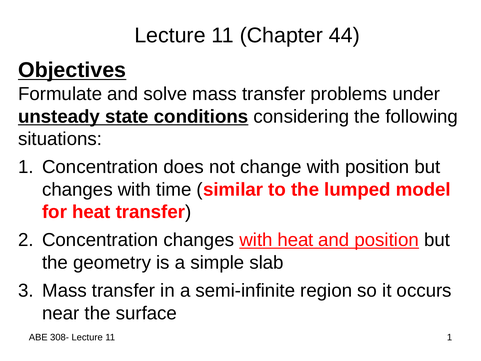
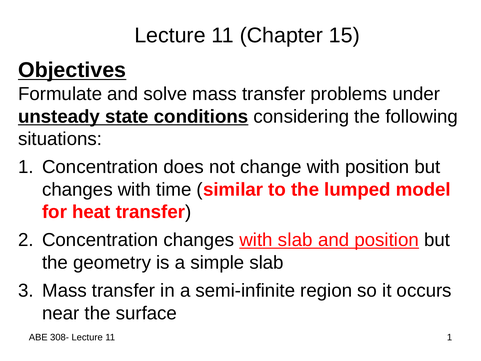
44: 44 -> 15
with heat: heat -> slab
